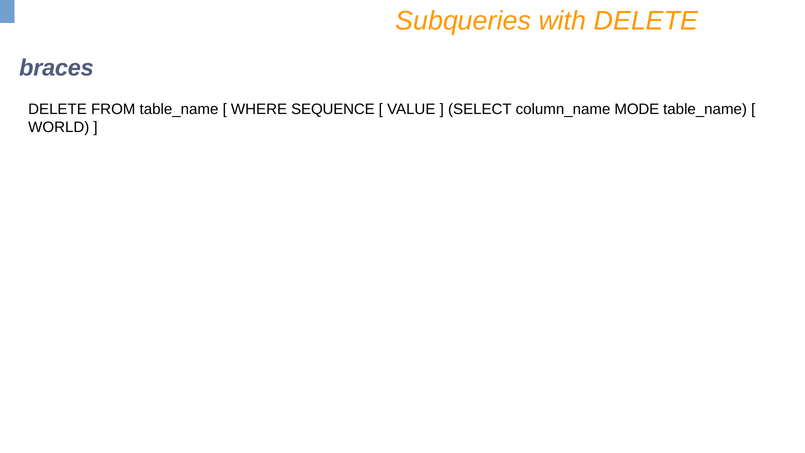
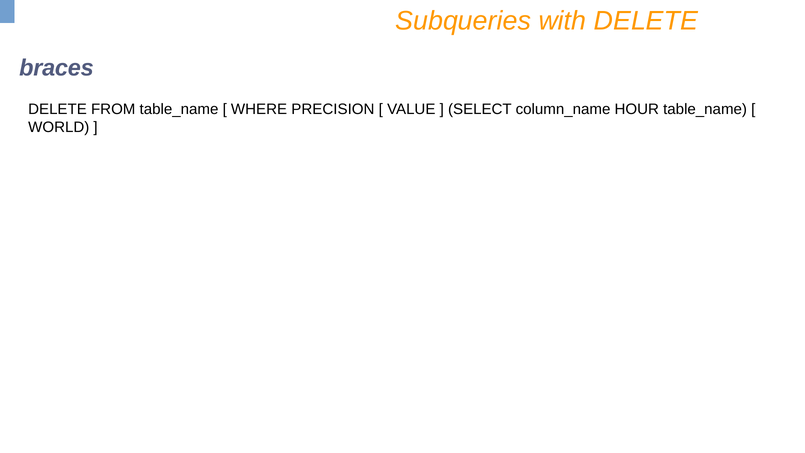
SEQUENCE: SEQUENCE -> PRECISION
MODE: MODE -> HOUR
